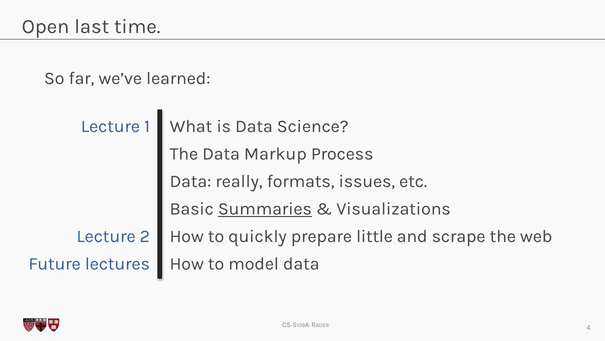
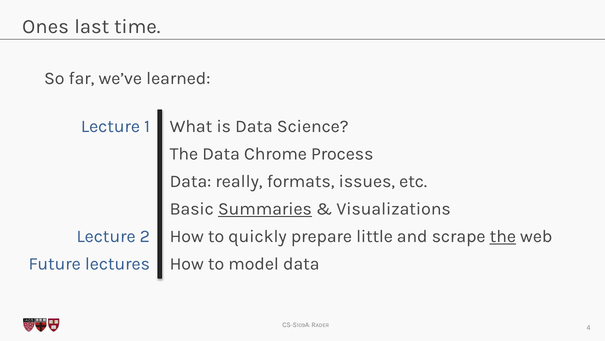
Open: Open -> Ones
Markup: Markup -> Chrome
the at (503, 236) underline: none -> present
